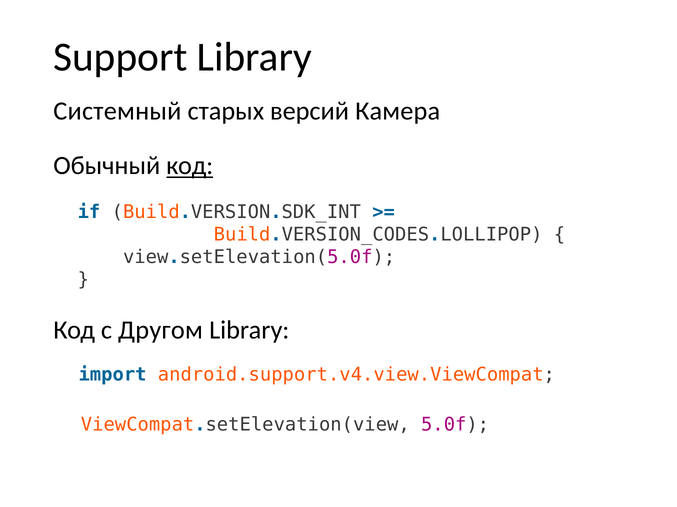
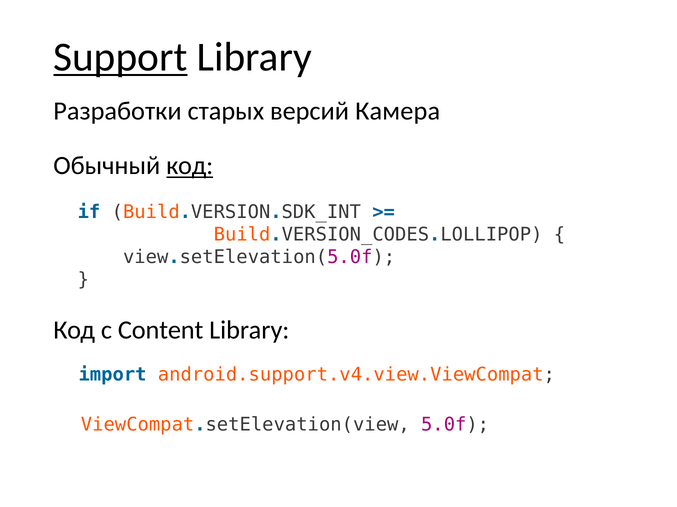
Support underline: none -> present
Системный: Системный -> Разработки
Другом: Другом -> Content
